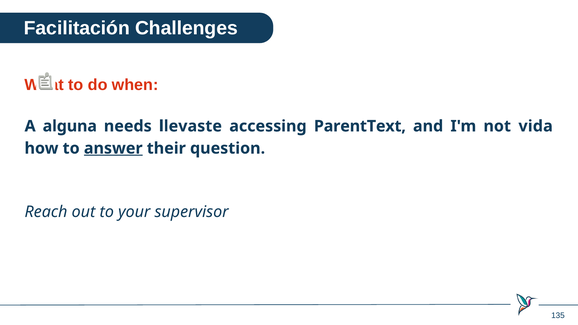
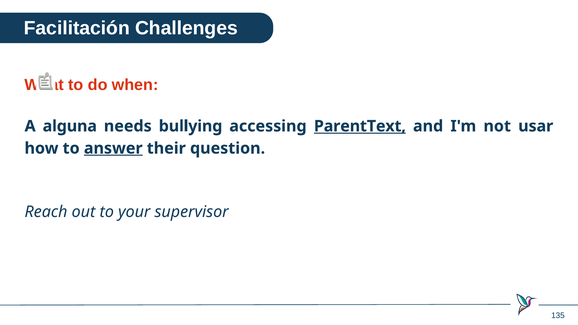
llevaste: llevaste -> bullying
ParentText underline: none -> present
vida: vida -> usar
